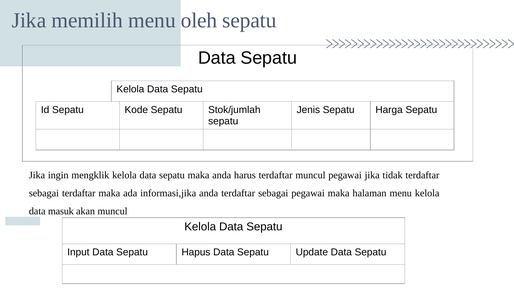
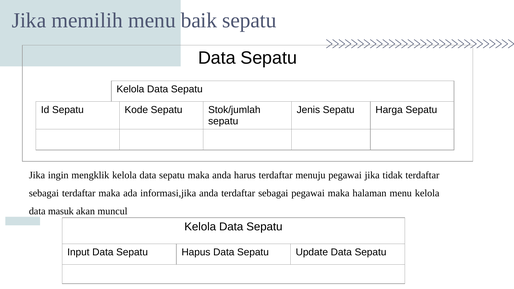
oleh: oleh -> baik
terdaftar muncul: muncul -> menuju
